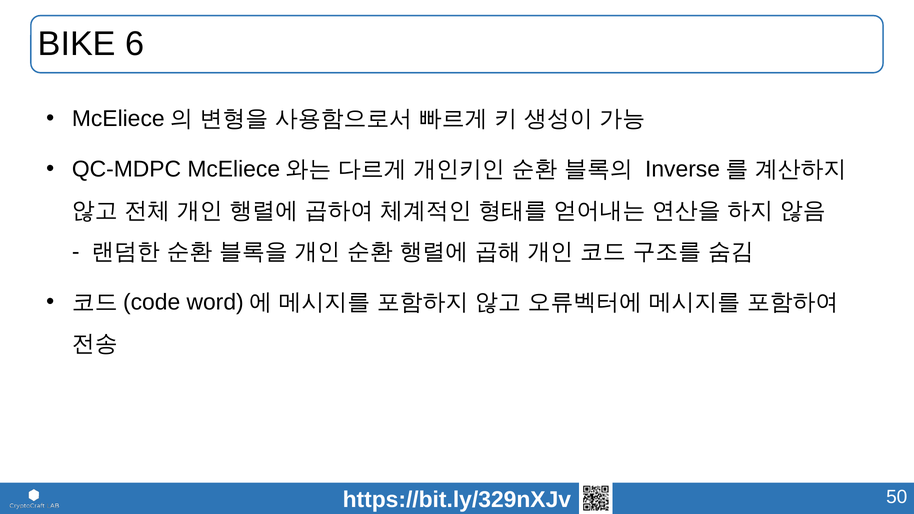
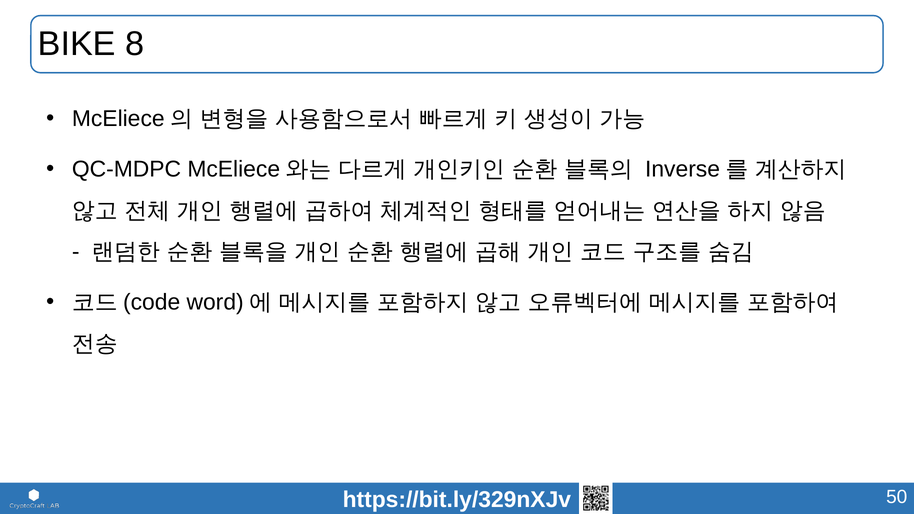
6: 6 -> 8
